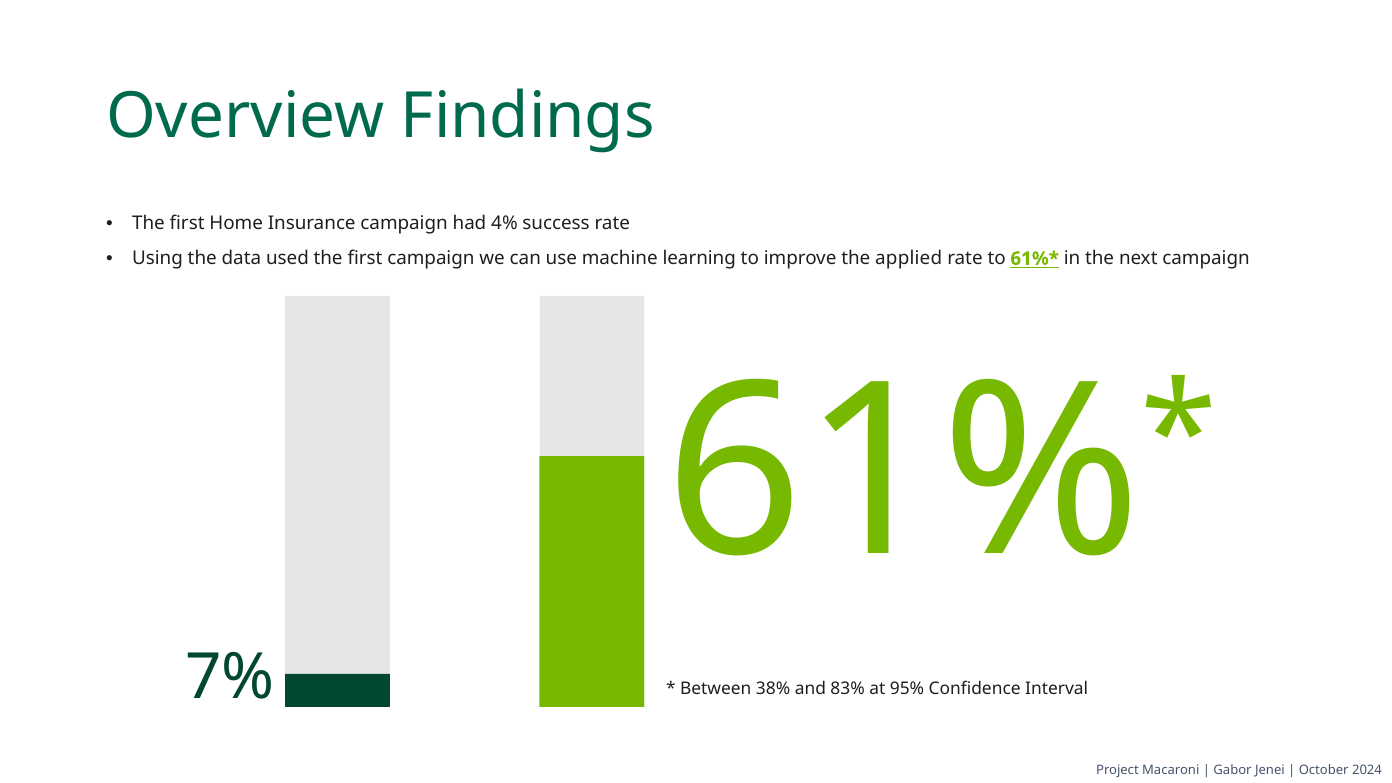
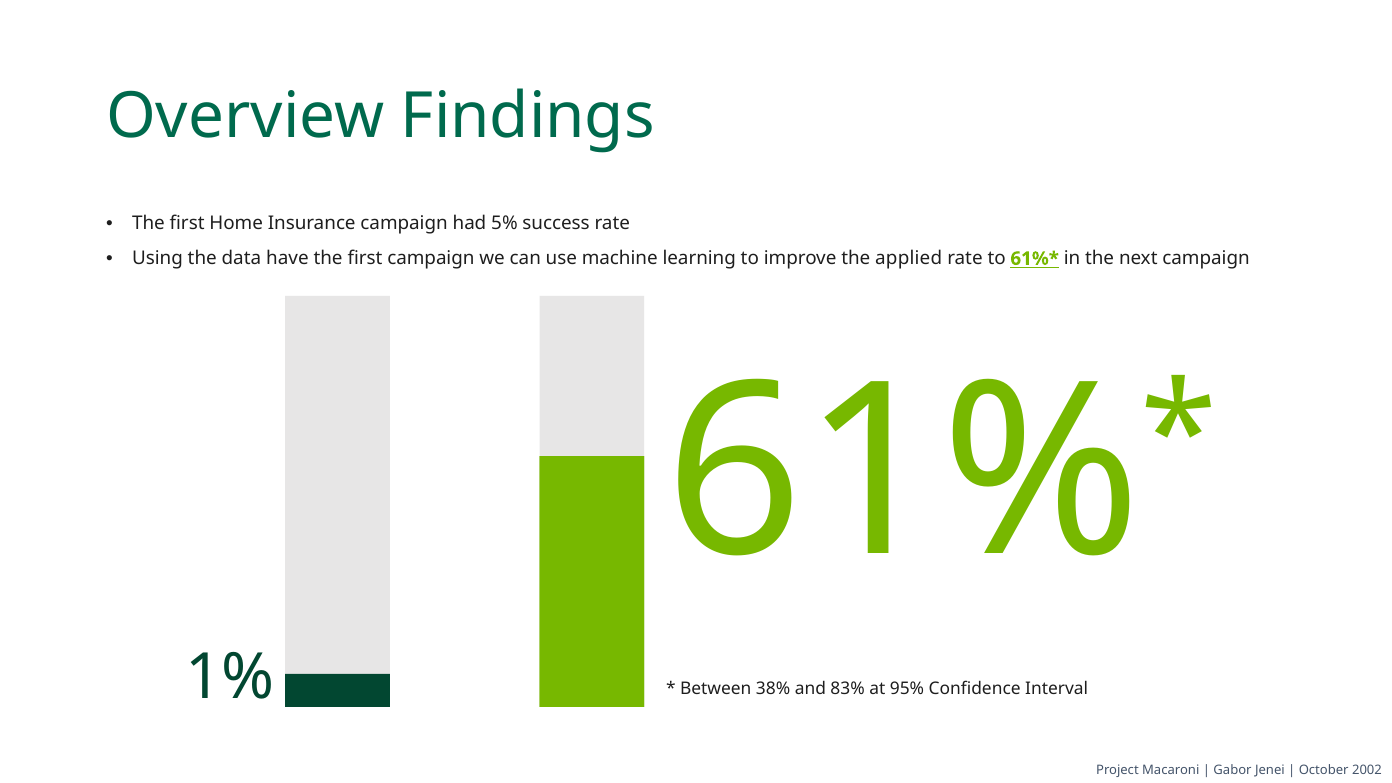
4%: 4% -> 5%
used: used -> have
7%: 7% -> 1%
2024: 2024 -> 2002
